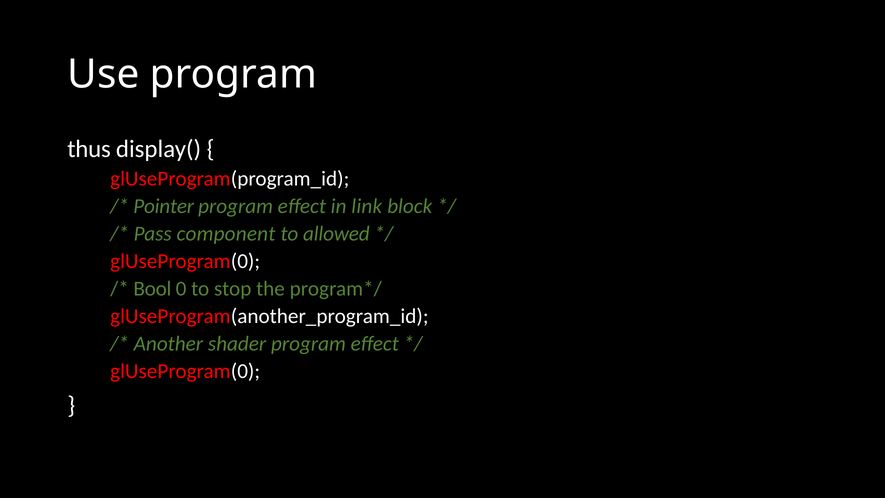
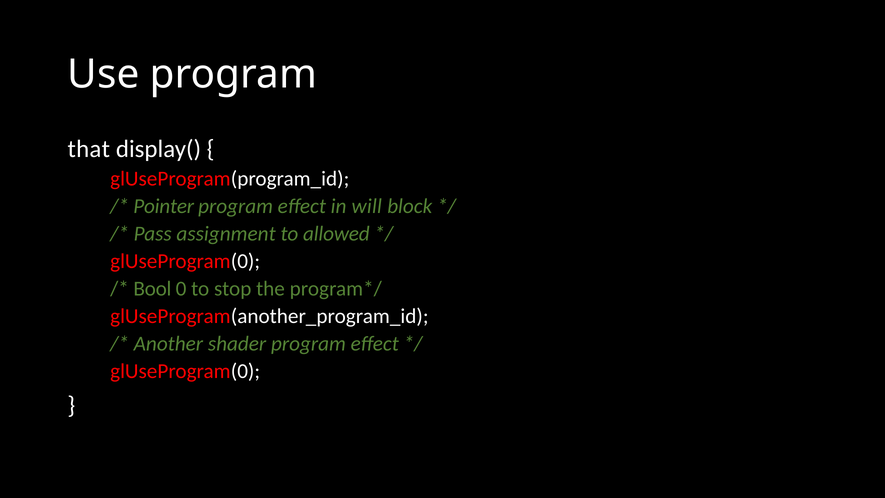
thus: thus -> that
link: link -> will
component: component -> assignment
